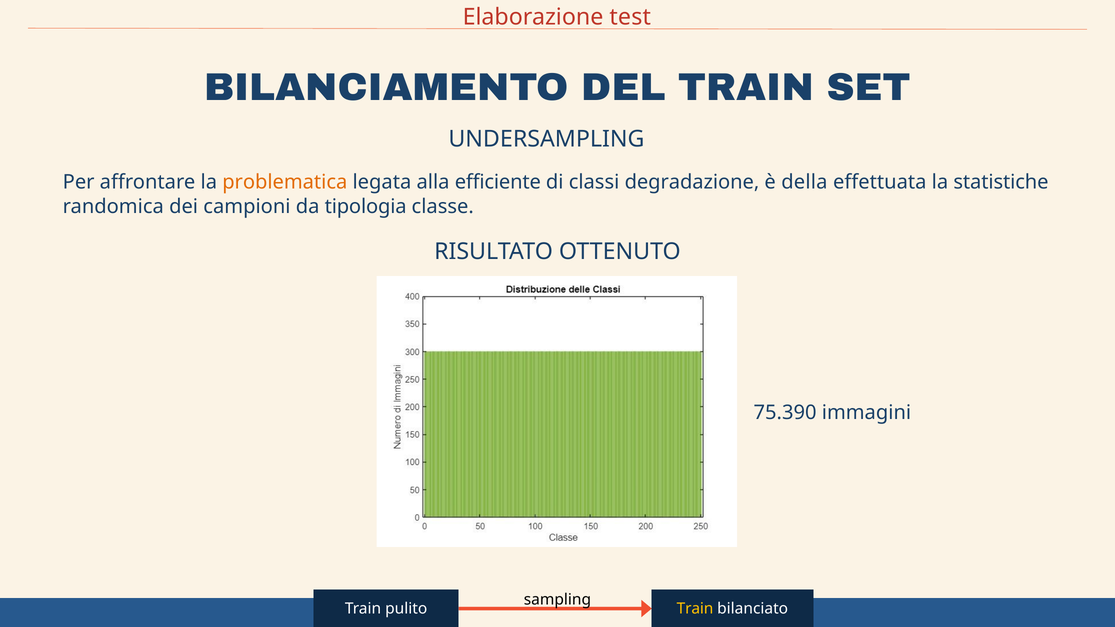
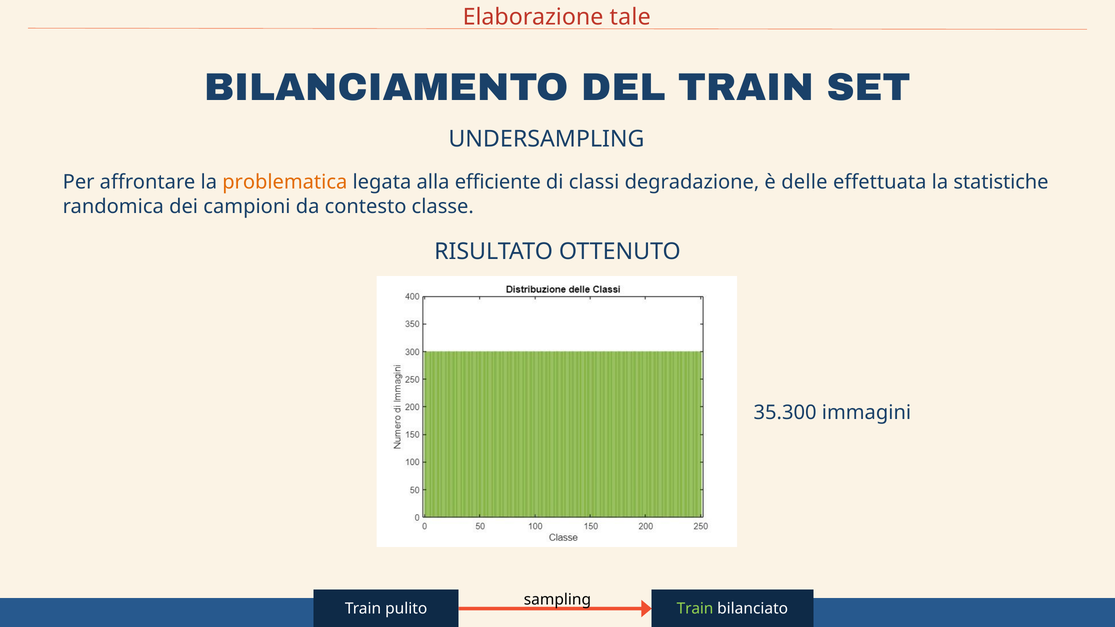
test: test -> tale
della: della -> delle
tipologia: tipologia -> contesto
75.390: 75.390 -> 35.300
Train at (695, 609) colour: yellow -> light green
